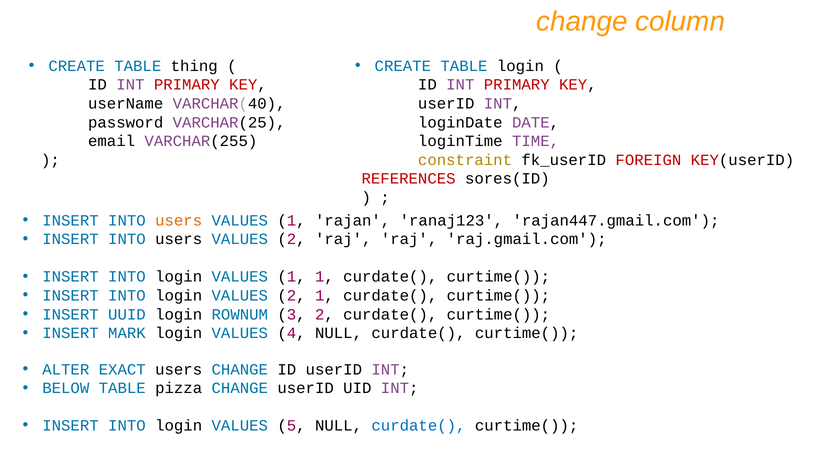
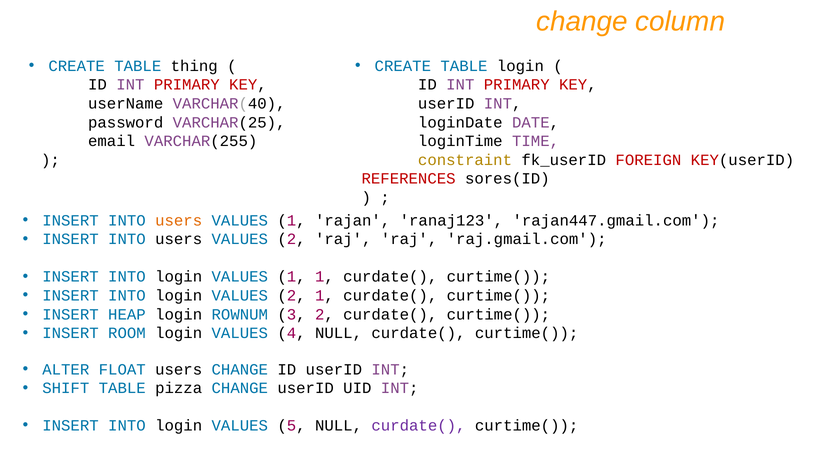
UUID: UUID -> HEAP
MARK: MARK -> ROOM
EXACT: EXACT -> FLOAT
BELOW: BELOW -> SHIFT
curdate( at (418, 426) colour: blue -> purple
